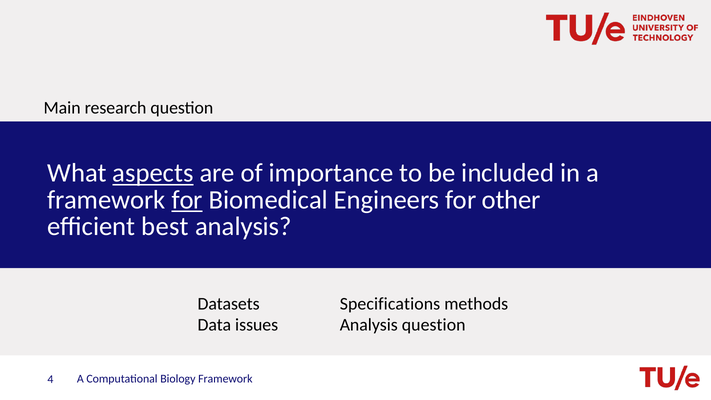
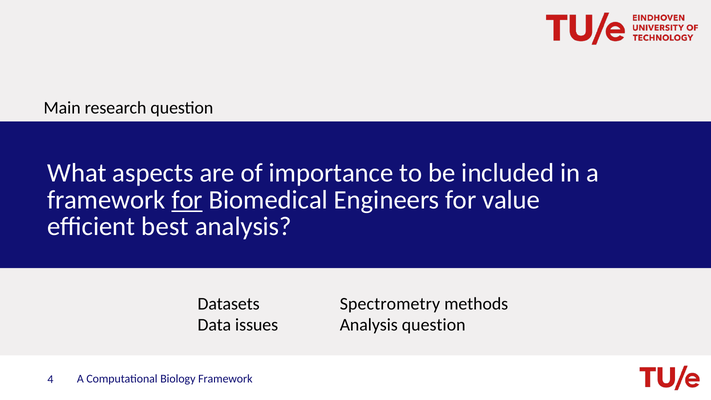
aspects underline: present -> none
other: other -> value
Specifications: Specifications -> Spectrometry
